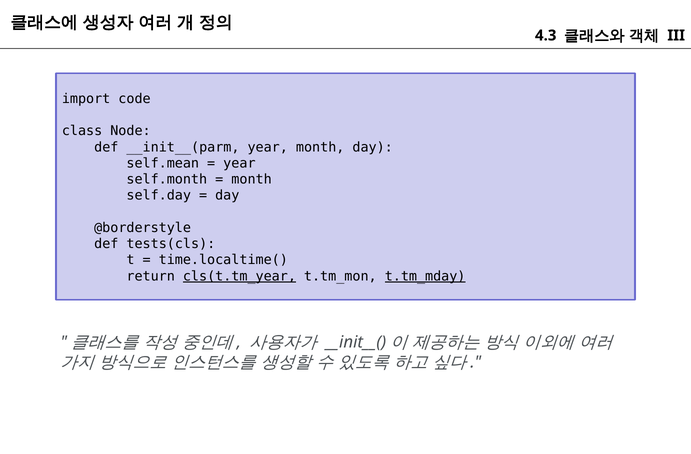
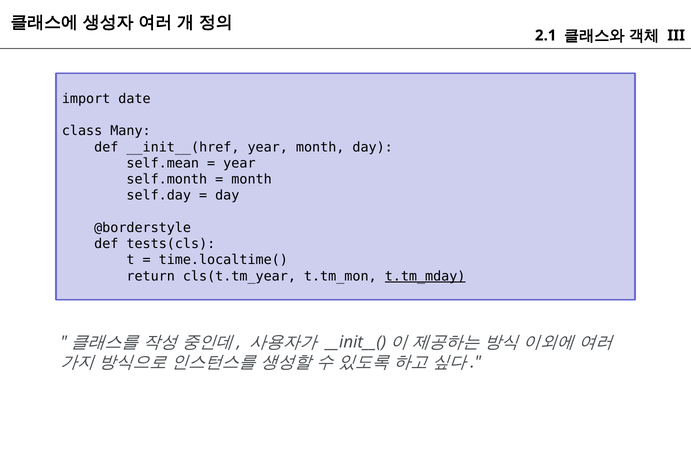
4.3: 4.3 -> 2.1
code: code -> date
Node: Node -> Many
__init__(parm: __init__(parm -> __init__(href
cls(t.tm_year underline: present -> none
